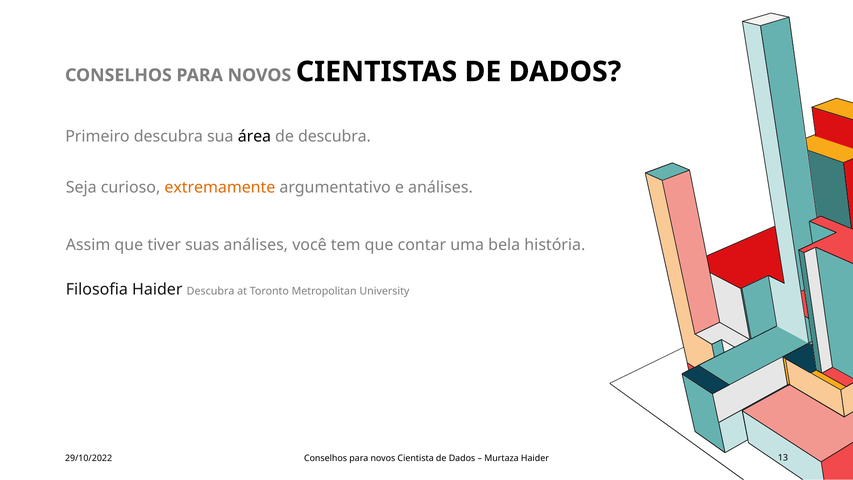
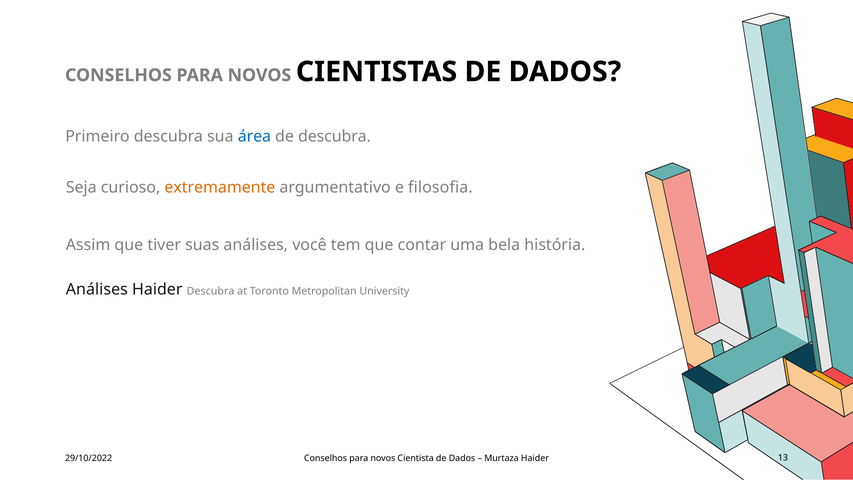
área colour: black -> blue
e análises: análises -> filosofia
Filosofia at (97, 290): Filosofia -> Análises
